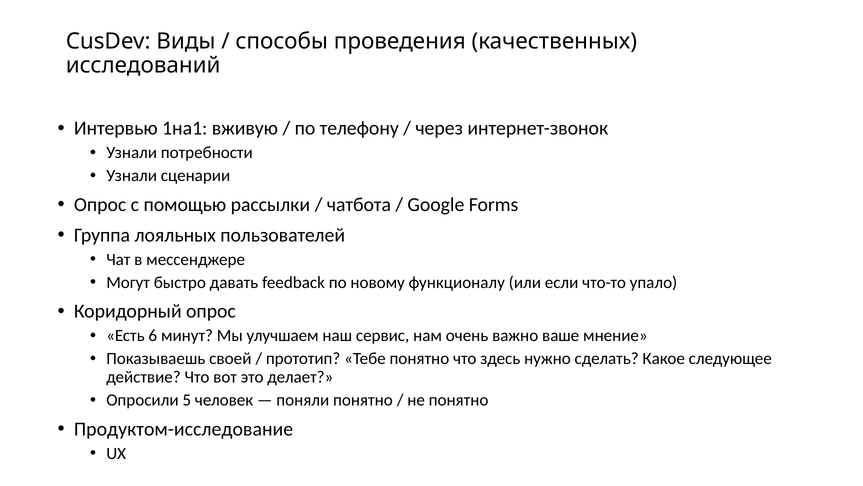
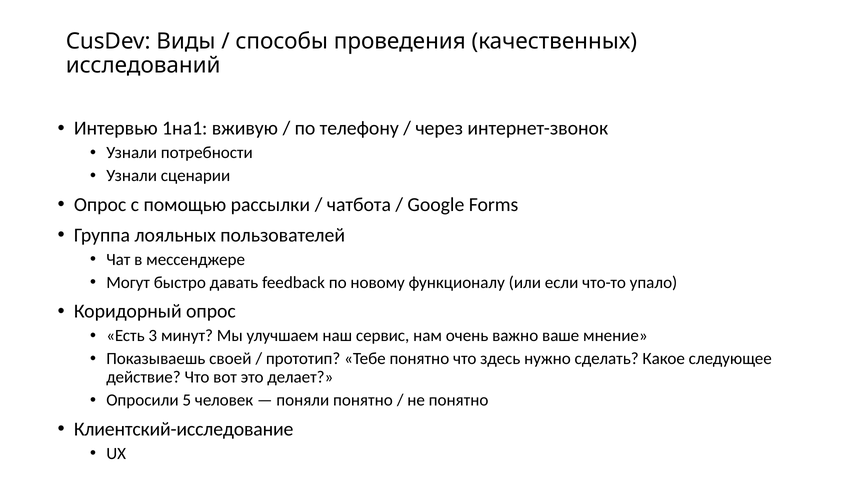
6: 6 -> 3
Продуктом-исследование: Продуктом-исследование -> Клиентский-исследование
